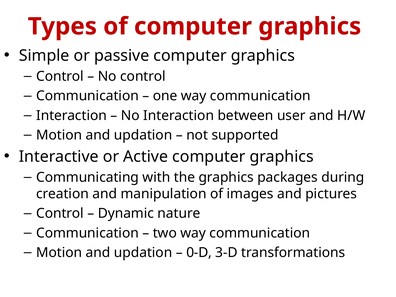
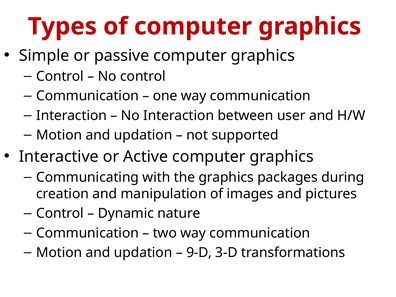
0-D: 0-D -> 9-D
